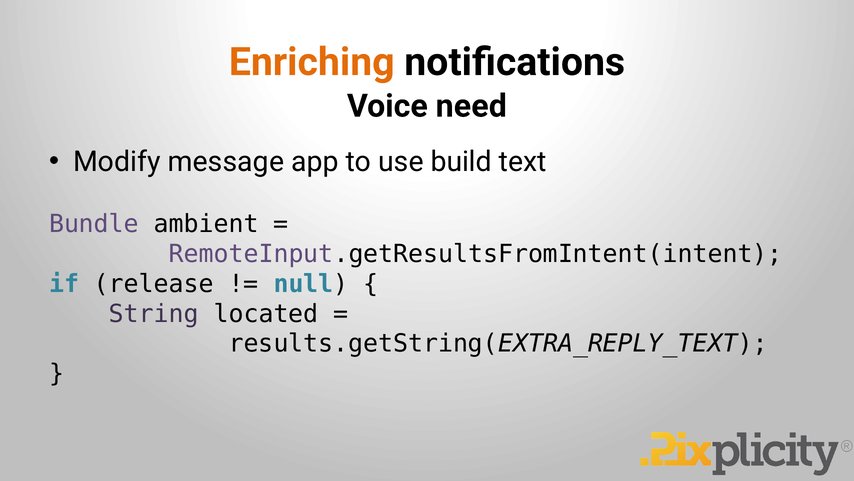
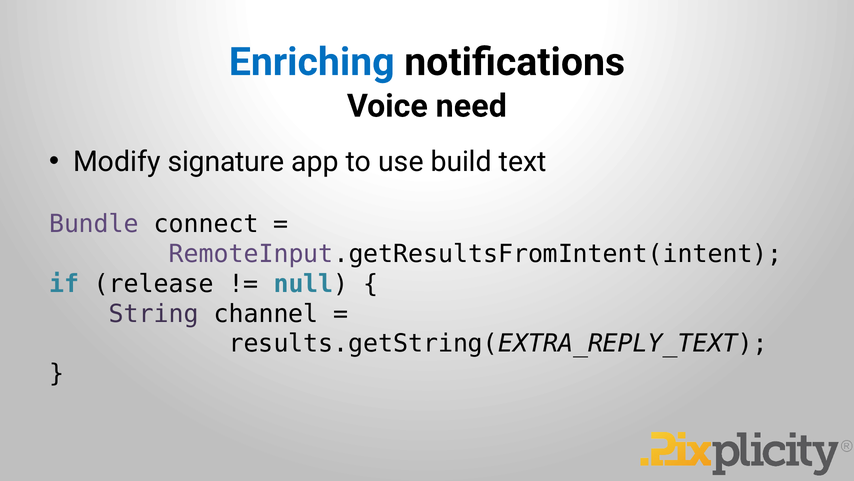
Enriching colour: orange -> blue
message: message -> signature
ambient: ambient -> connect
located: located -> channel
